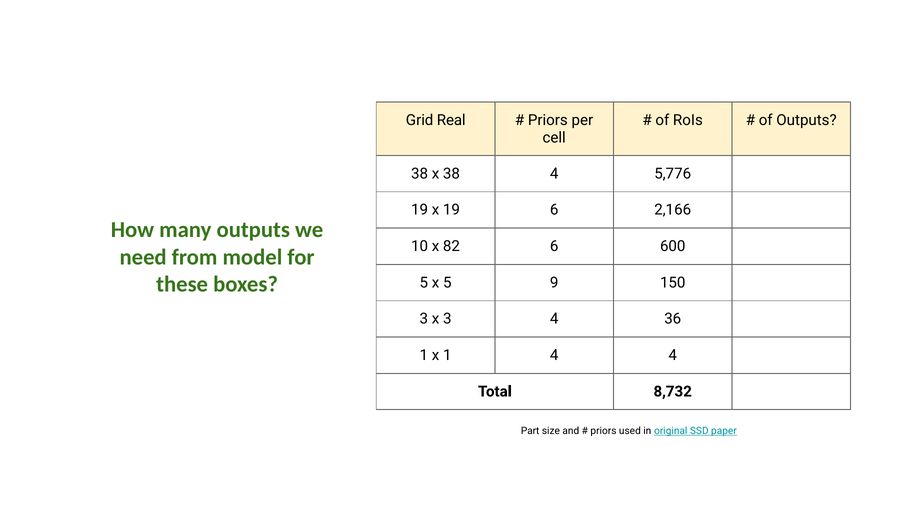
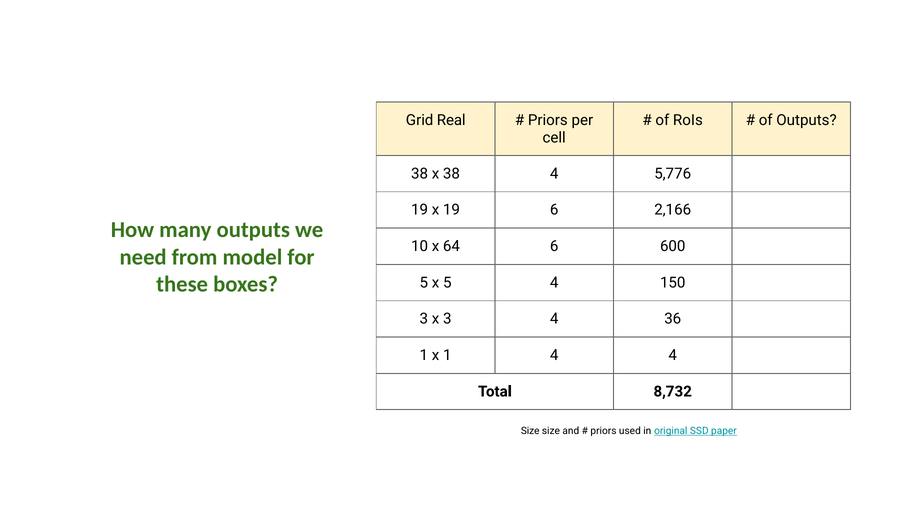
82: 82 -> 64
5 9: 9 -> 4
Part at (530, 431): Part -> Size
